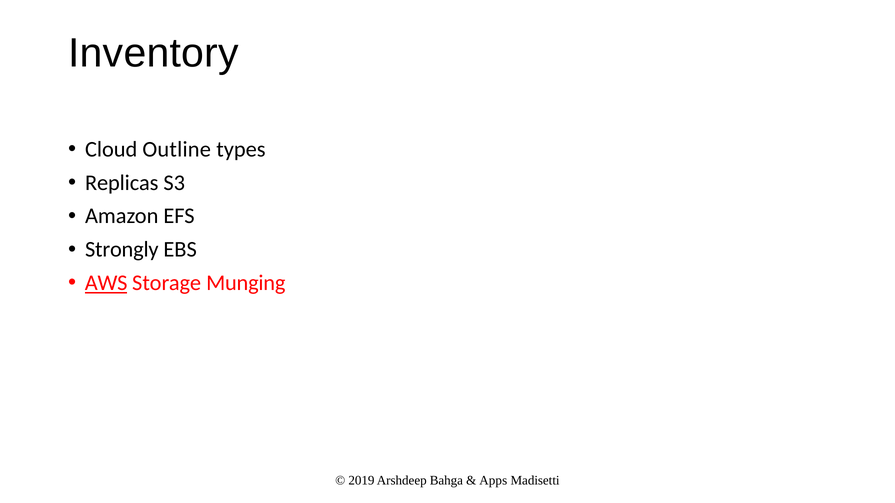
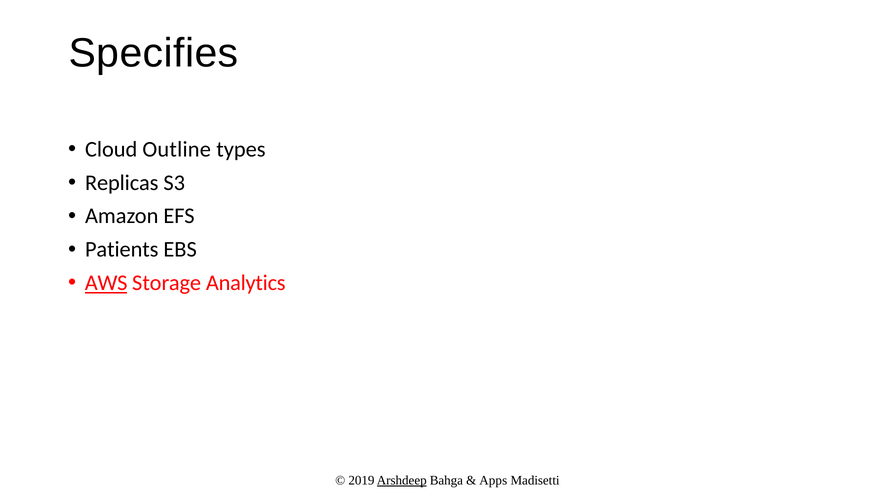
Inventory: Inventory -> Specifies
Strongly: Strongly -> Patients
Munging: Munging -> Analytics
Arshdeep underline: none -> present
